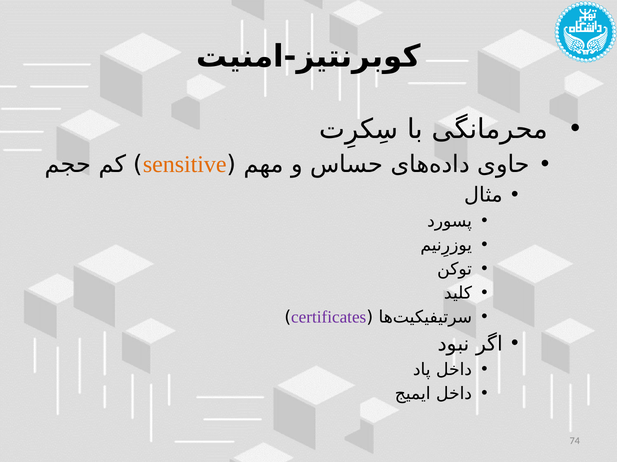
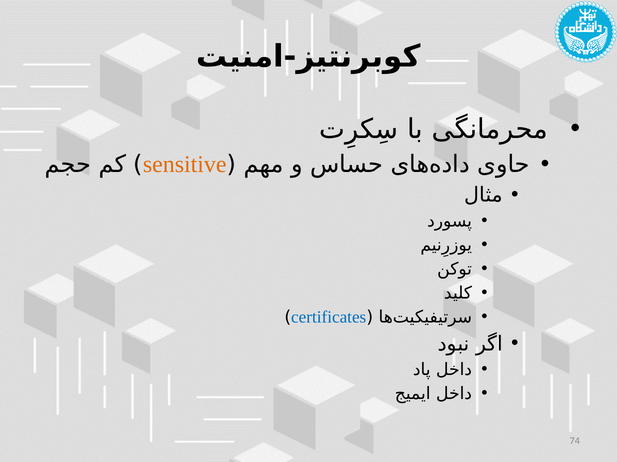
certificates colour: purple -> blue
